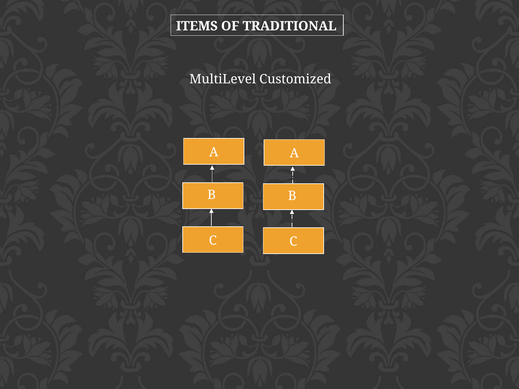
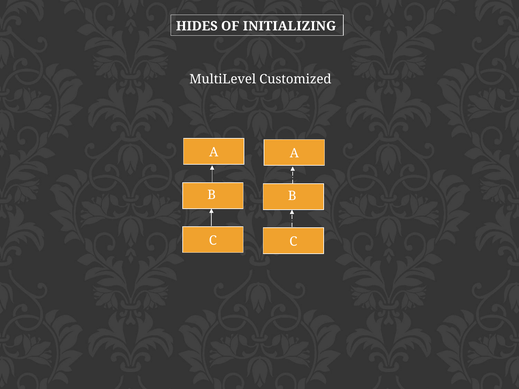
ITEMS: ITEMS -> HIDES
TRADITIONAL: TRADITIONAL -> INITIALIZING
